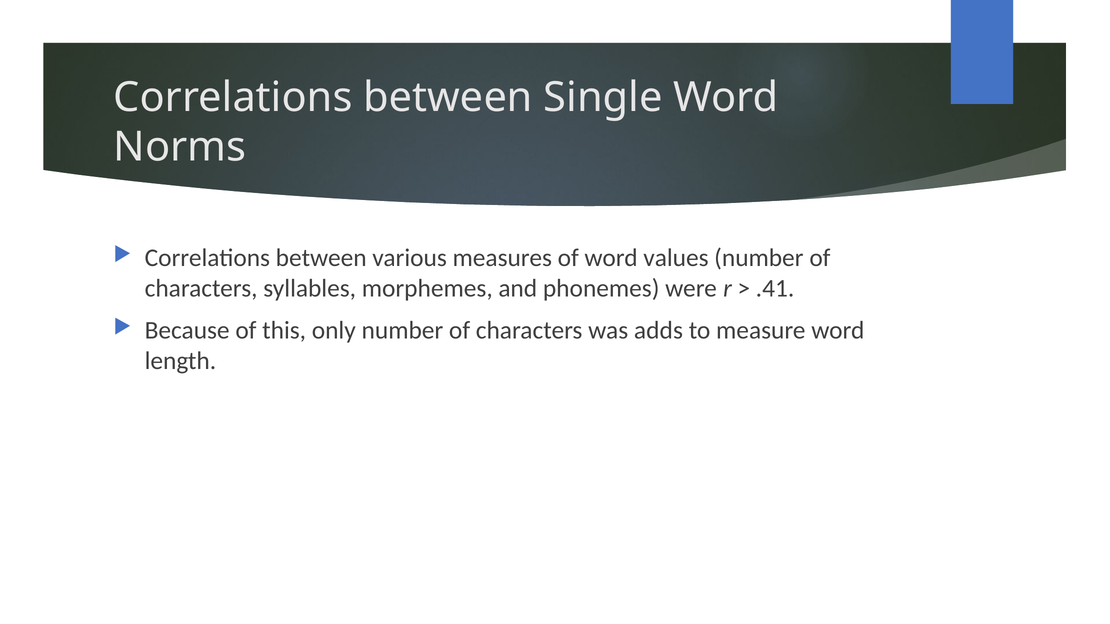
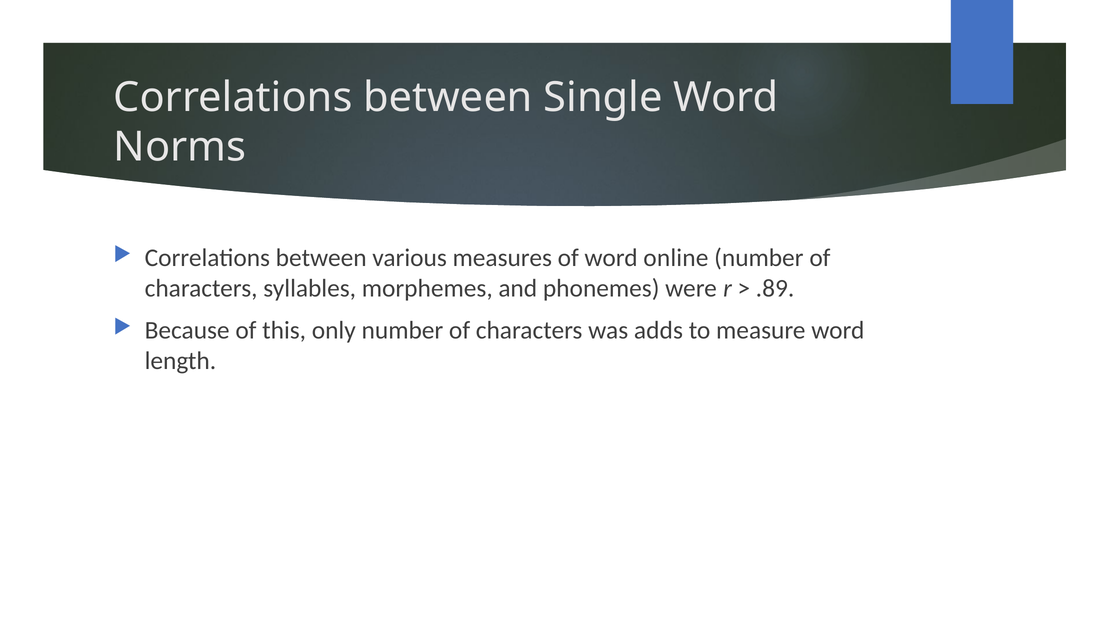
values: values -> online
.41: .41 -> .89
